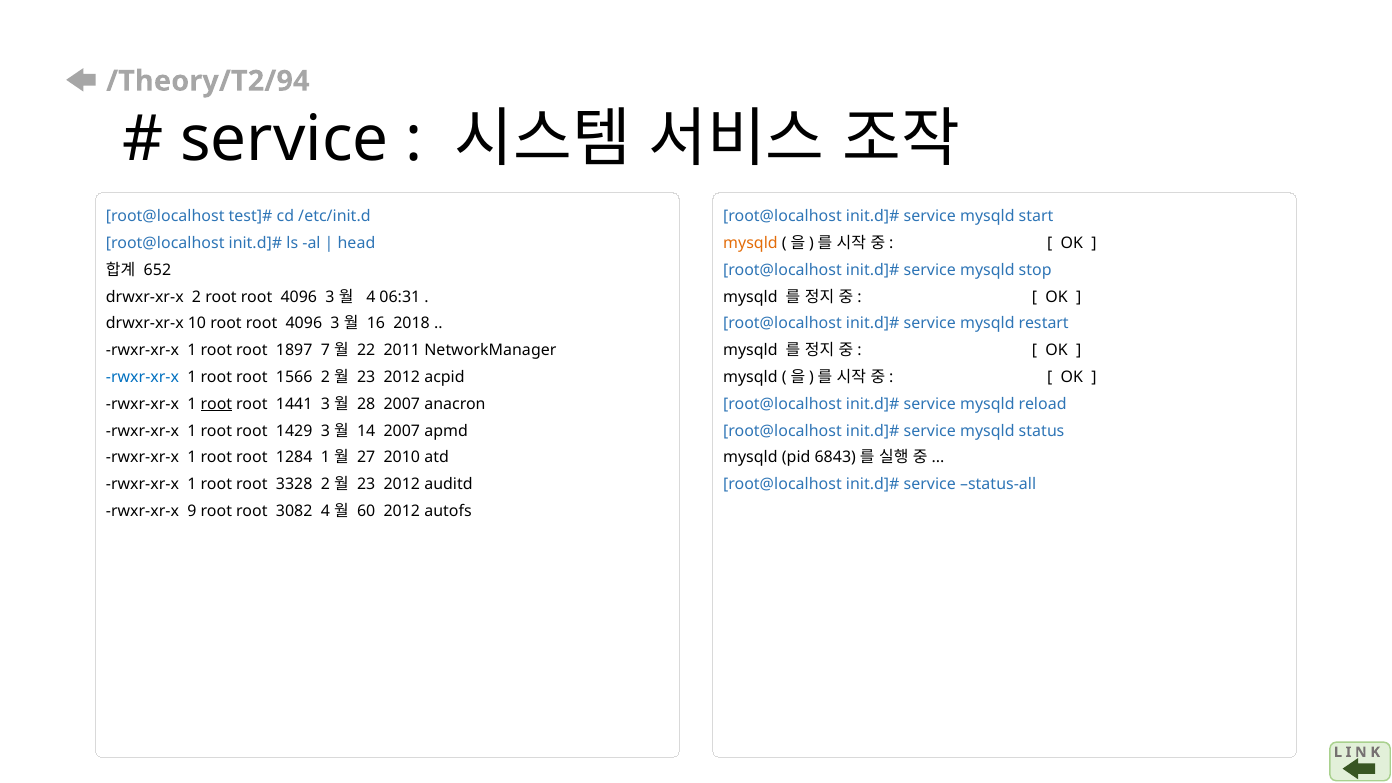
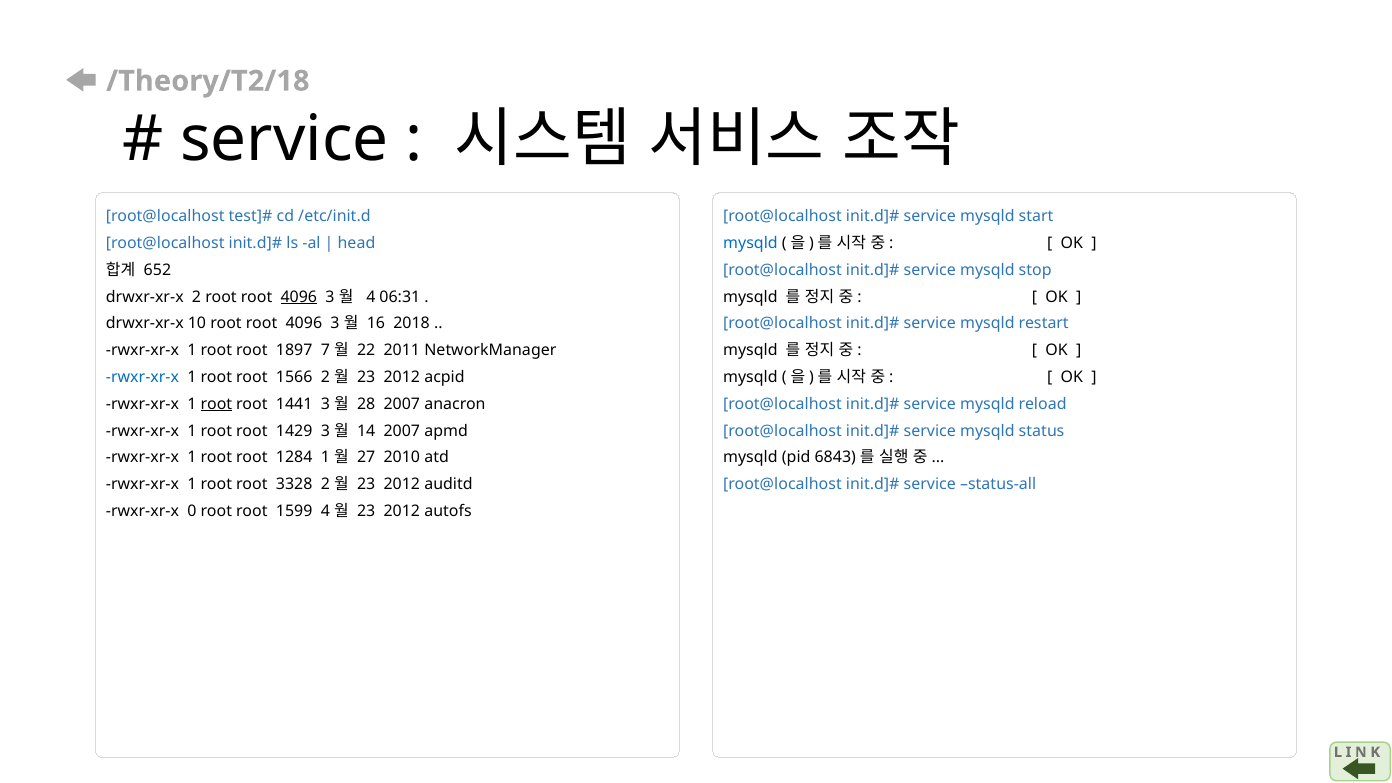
/Theory/T2/94: /Theory/T2/94 -> /Theory/T2/18
mysqld at (750, 243) colour: orange -> blue
4096 at (299, 297) underline: none -> present
9: 9 -> 0
3082: 3082 -> 1599
60 at (366, 511): 60 -> 23
